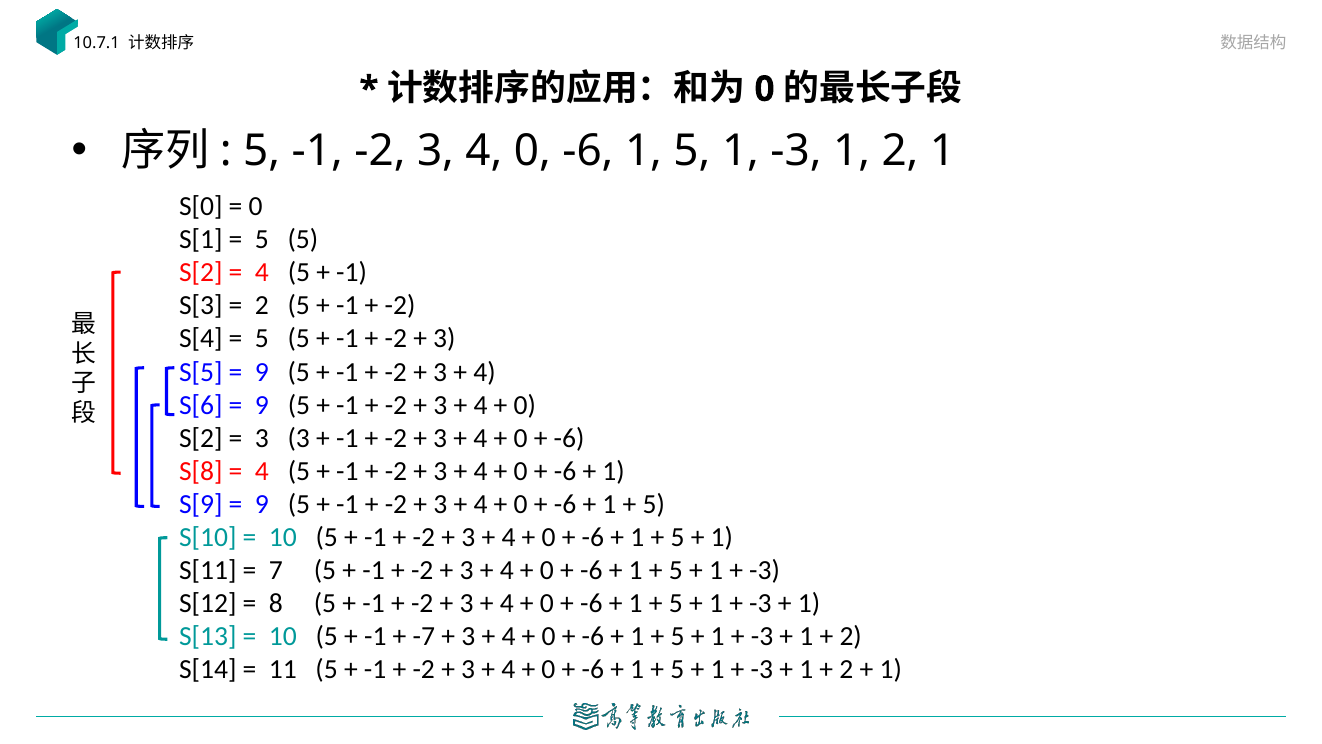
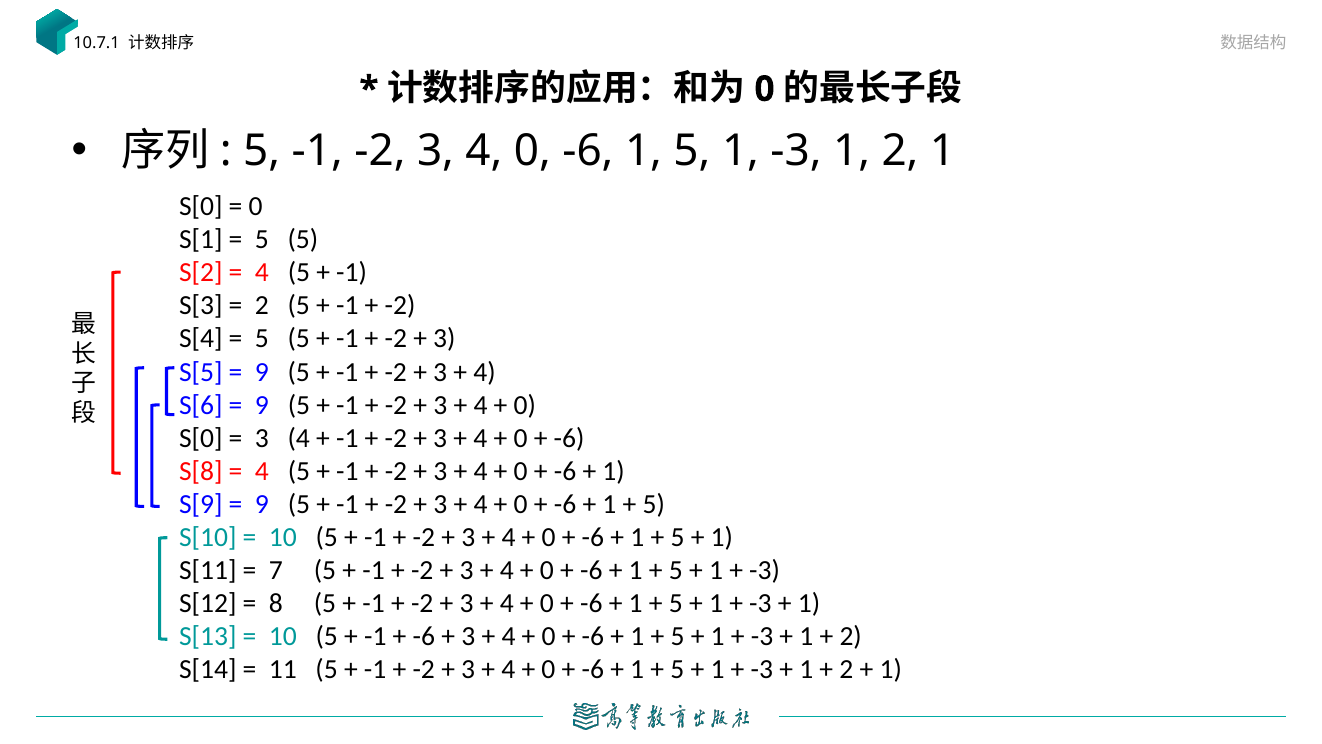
S[2 at (201, 438): S[2 -> S[0
3 at (299, 438): 3 -> 4
-7 at (424, 636): -7 -> -6
